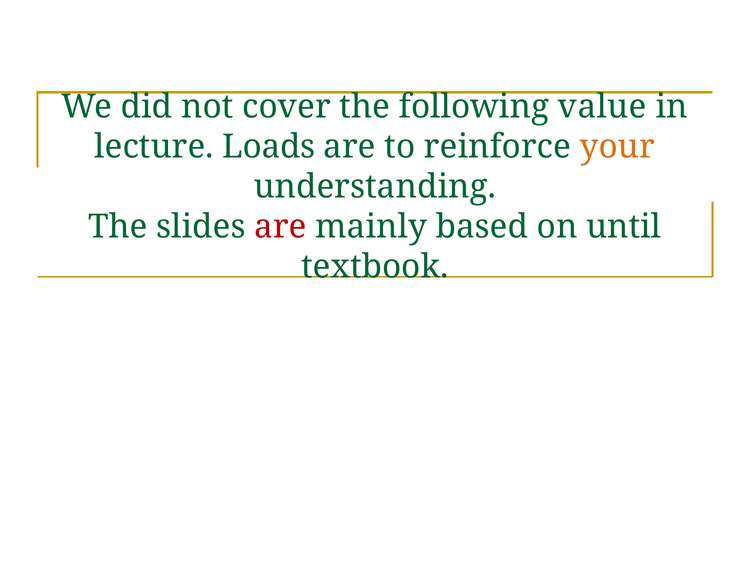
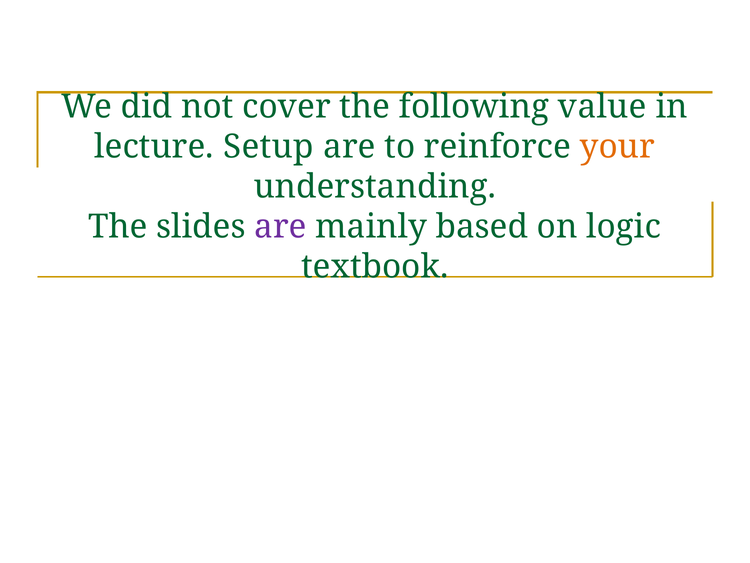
Loads: Loads -> Setup
are at (280, 227) colour: red -> purple
until: until -> logic
